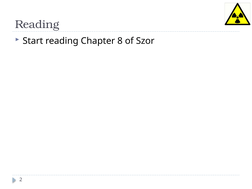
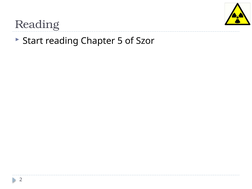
8: 8 -> 5
